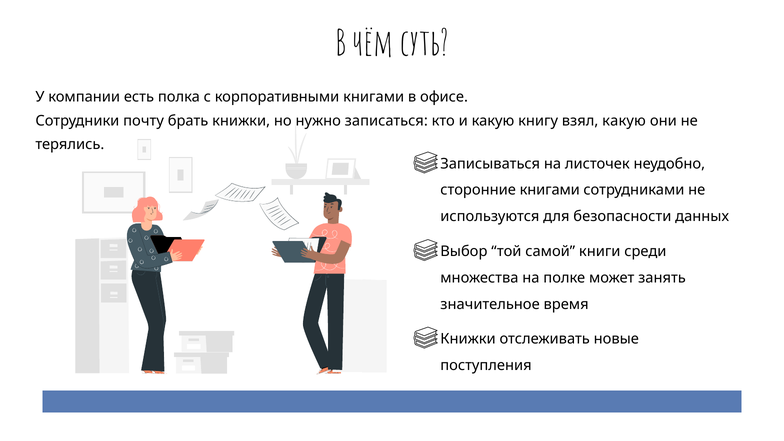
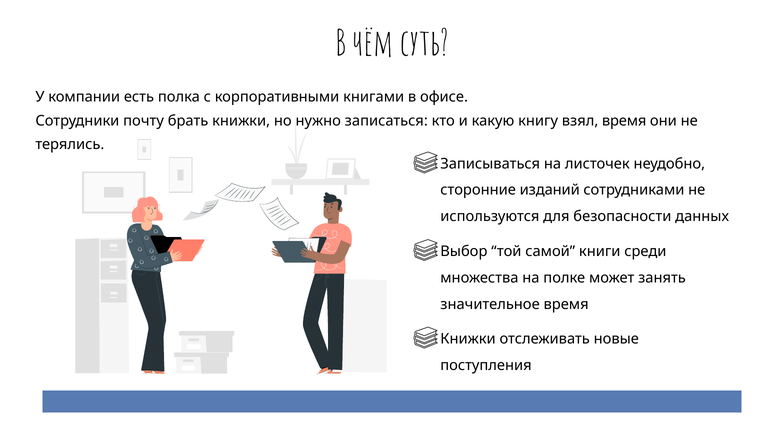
взял какую: какую -> время
сторонние книгами: книгами -> изданий
